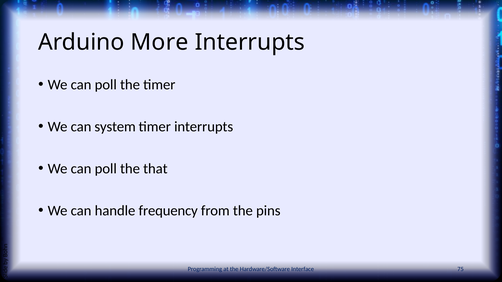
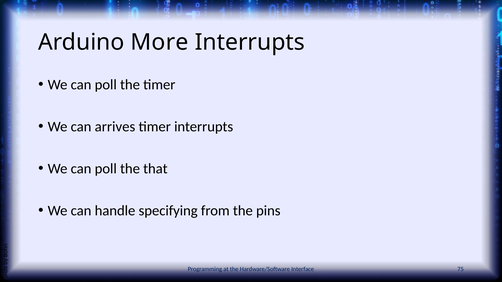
system: system -> arrives
frequency: frequency -> specifying
